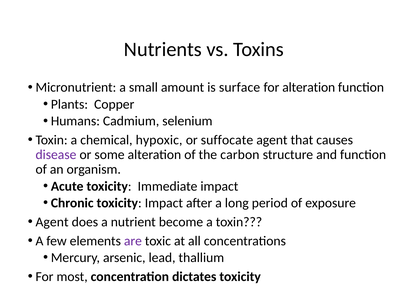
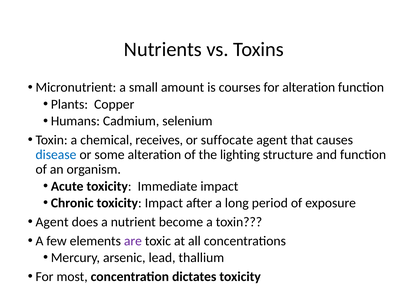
surface: surface -> courses
hypoxic: hypoxic -> receives
disease colour: purple -> blue
carbon: carbon -> lighting
